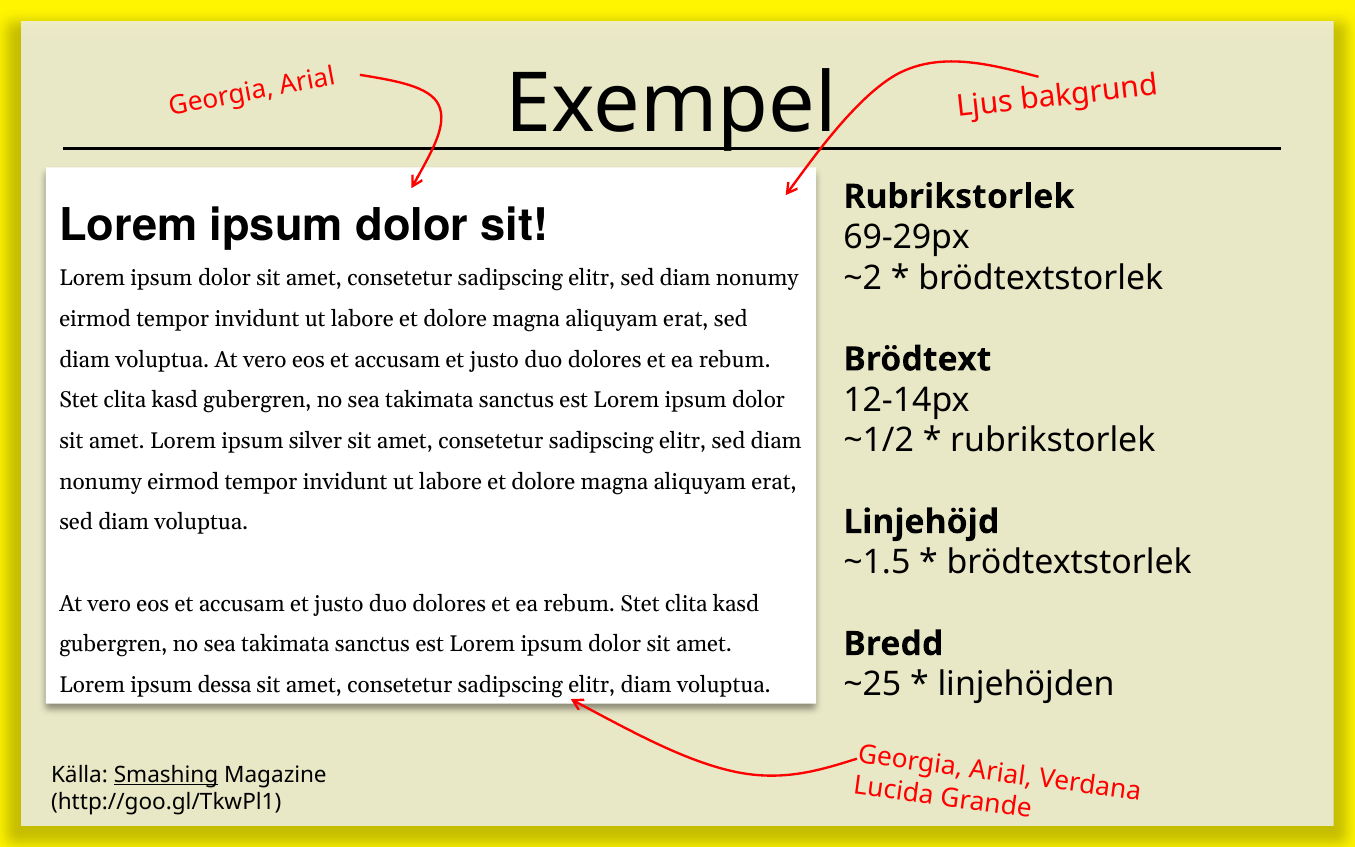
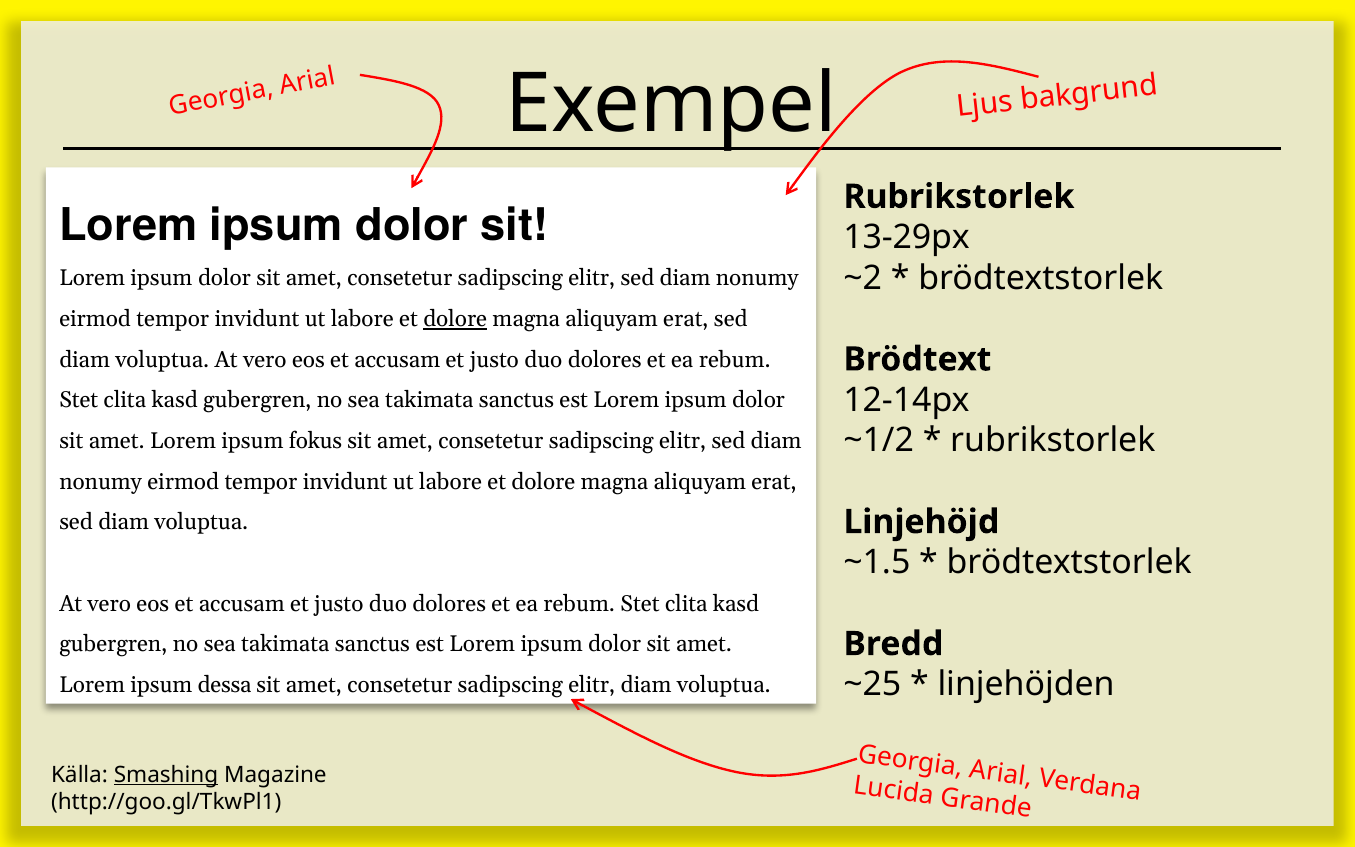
69-29px: 69-29px -> 13-29px
dolore at (455, 319) underline: none -> present
silver: silver -> fokus
